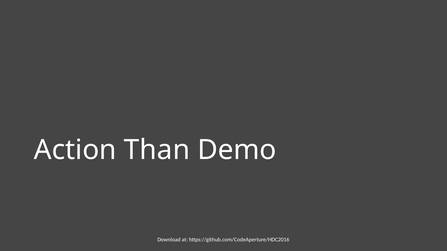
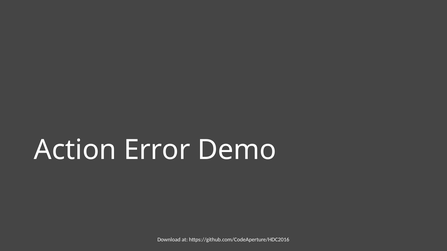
Than: Than -> Error
